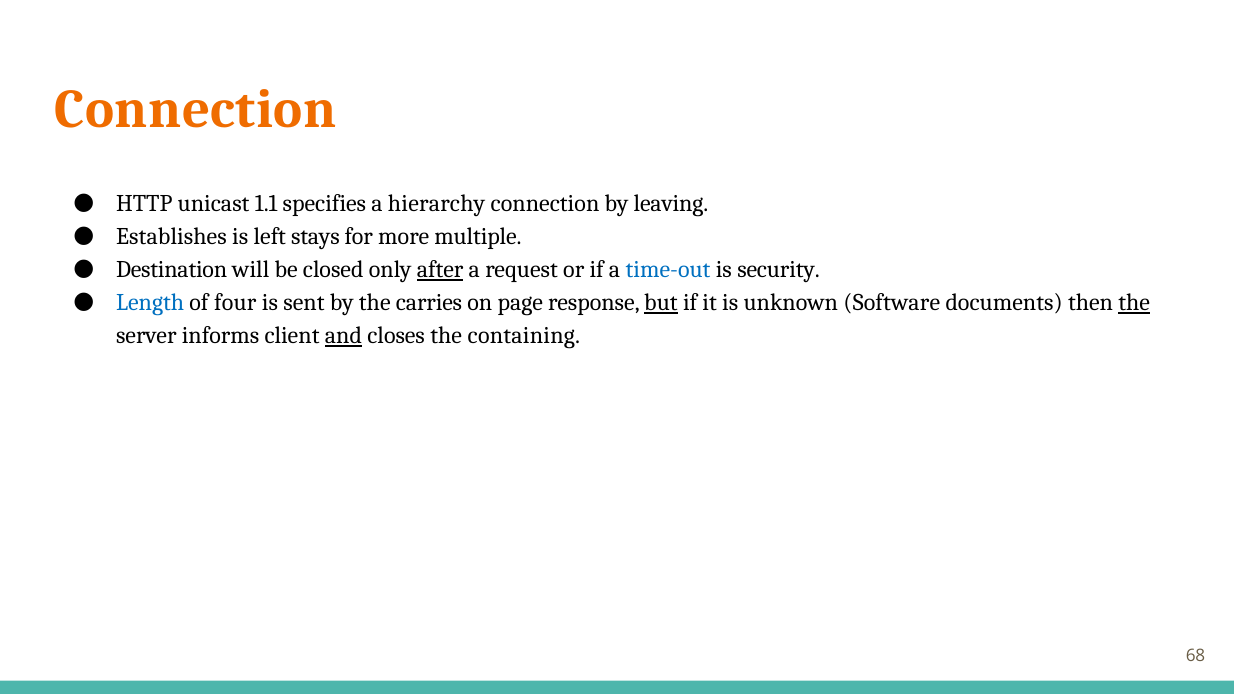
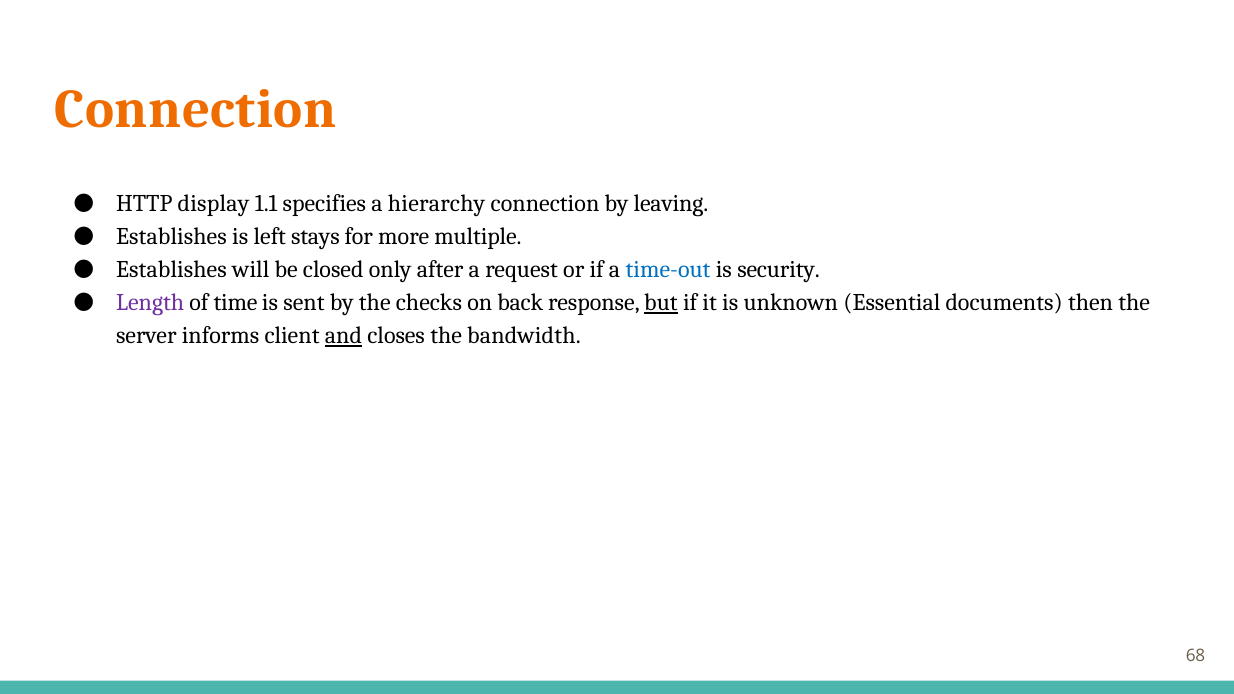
unicast: unicast -> display
Destination at (172, 270): Destination -> Establishes
after underline: present -> none
Length colour: blue -> purple
four: four -> time
carries: carries -> checks
page: page -> back
Software: Software -> Essential
the at (1134, 303) underline: present -> none
containing: containing -> bandwidth
